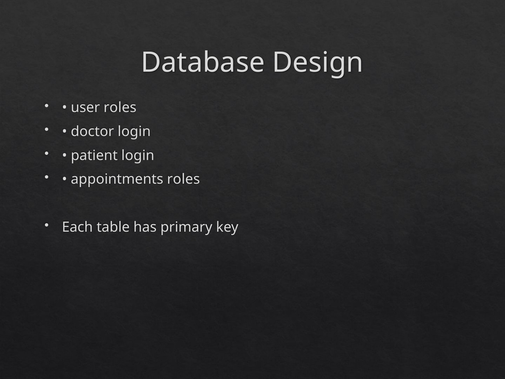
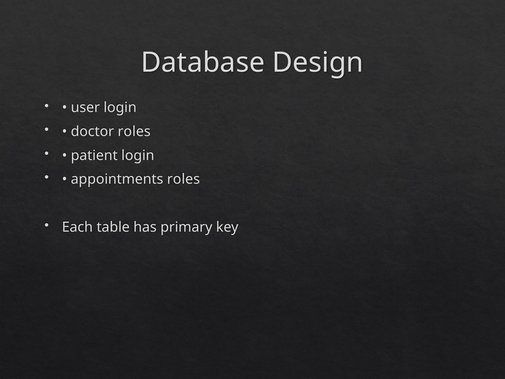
user roles: roles -> login
doctor login: login -> roles
